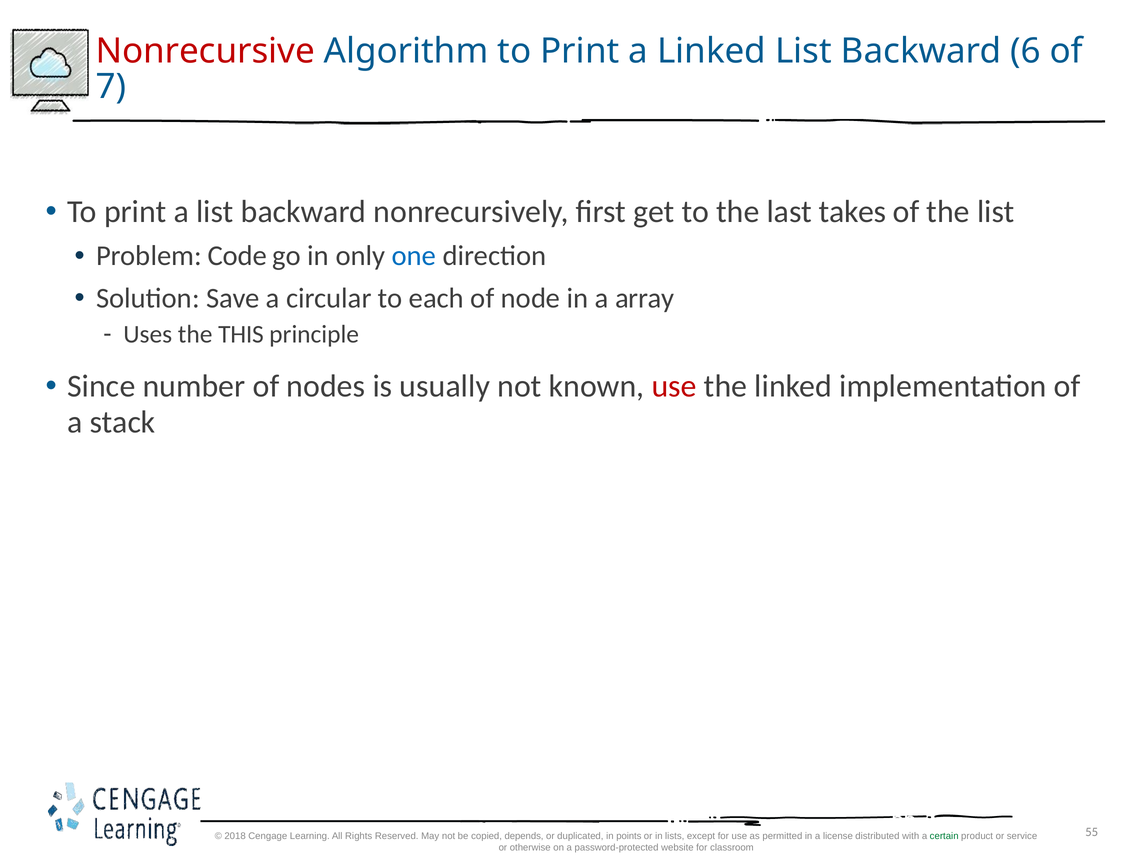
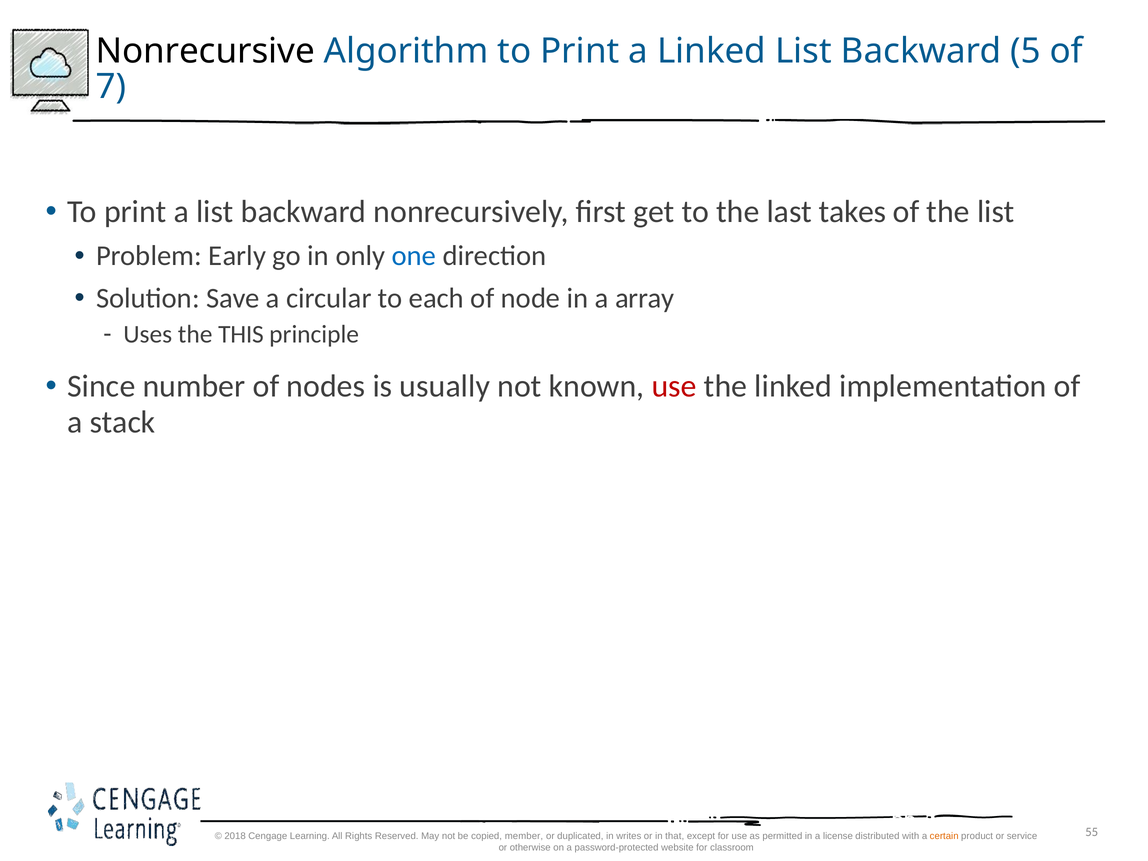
Nonrecursive colour: red -> black
6: 6 -> 5
Code: Code -> Early
depends: depends -> member
points: points -> writes
lists: lists -> that
certain colour: green -> orange
